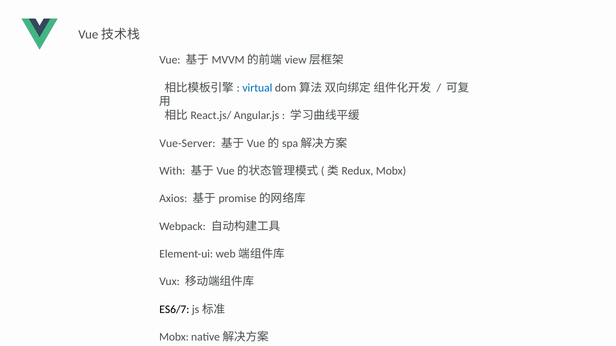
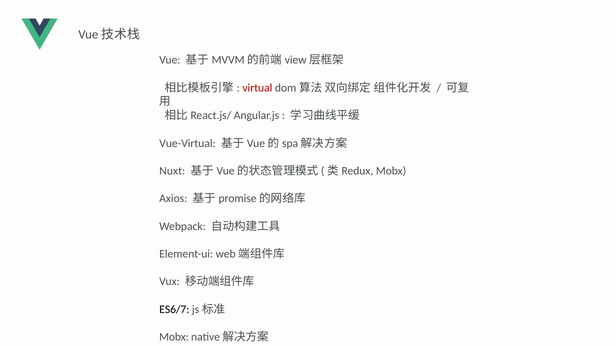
virtual colour: blue -> red
Vue-Server: Vue-Server -> Vue-Virtual
With: With -> Nuxt
